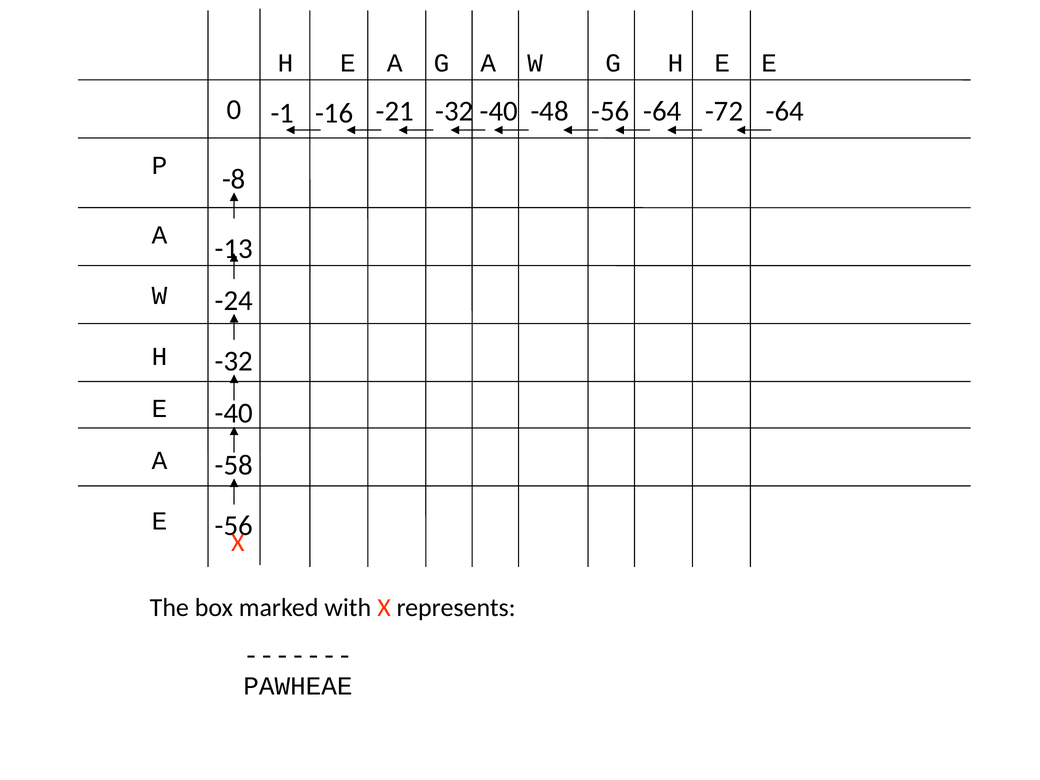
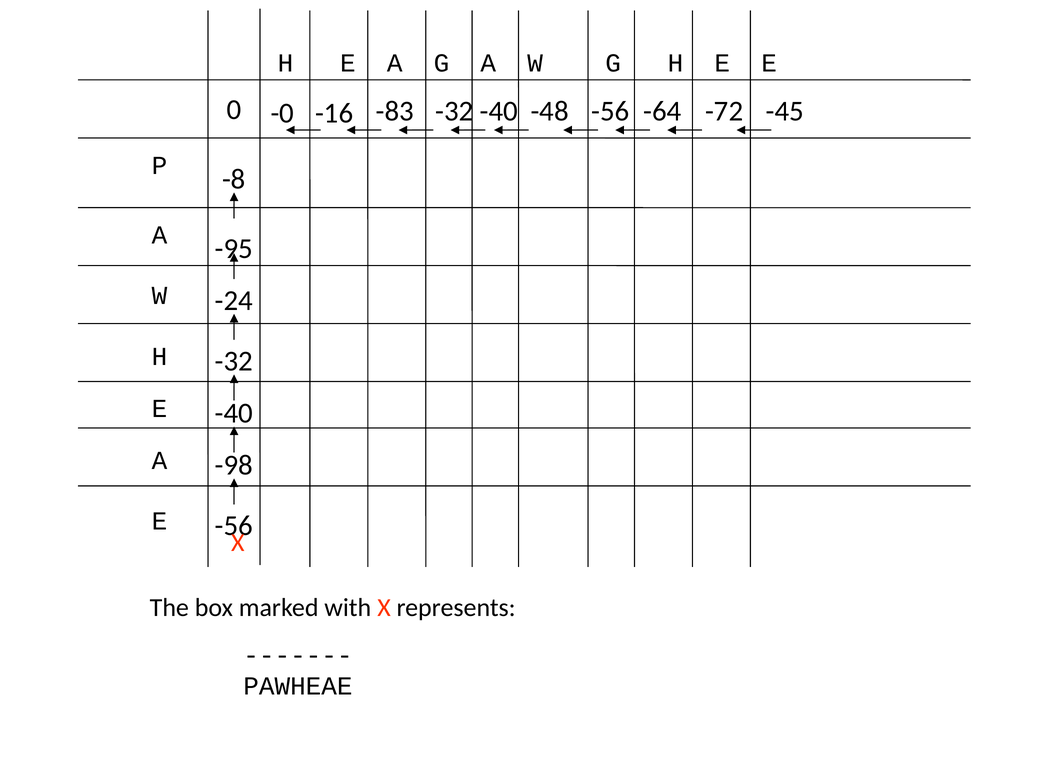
-1: -1 -> -0
-21: -21 -> -83
-72 -64: -64 -> -45
-13: -13 -> -95
-58: -58 -> -98
